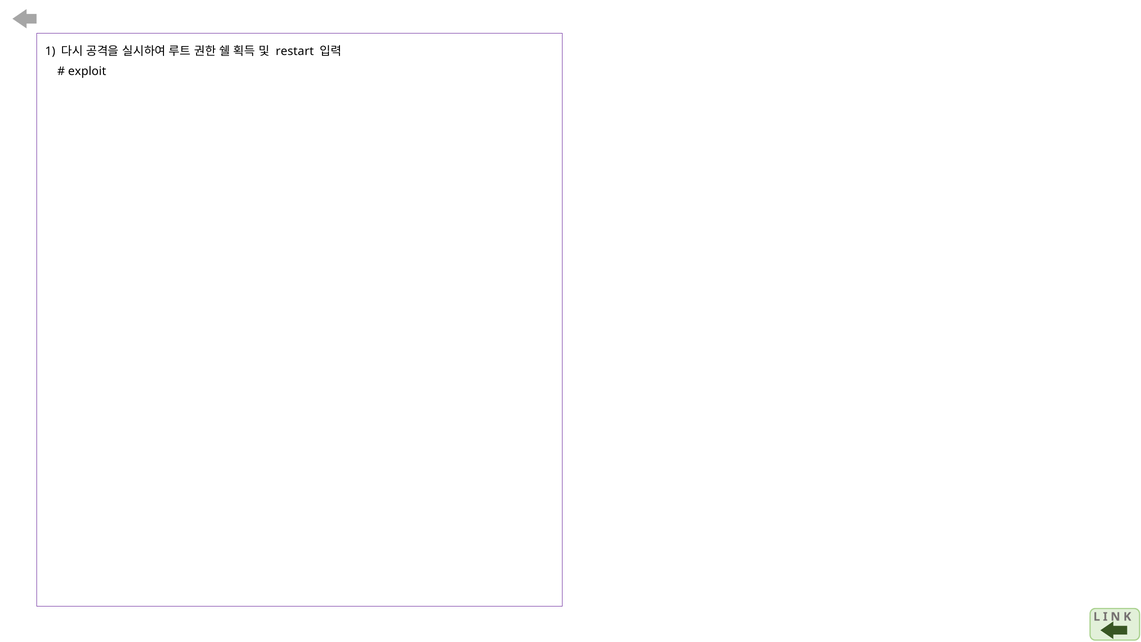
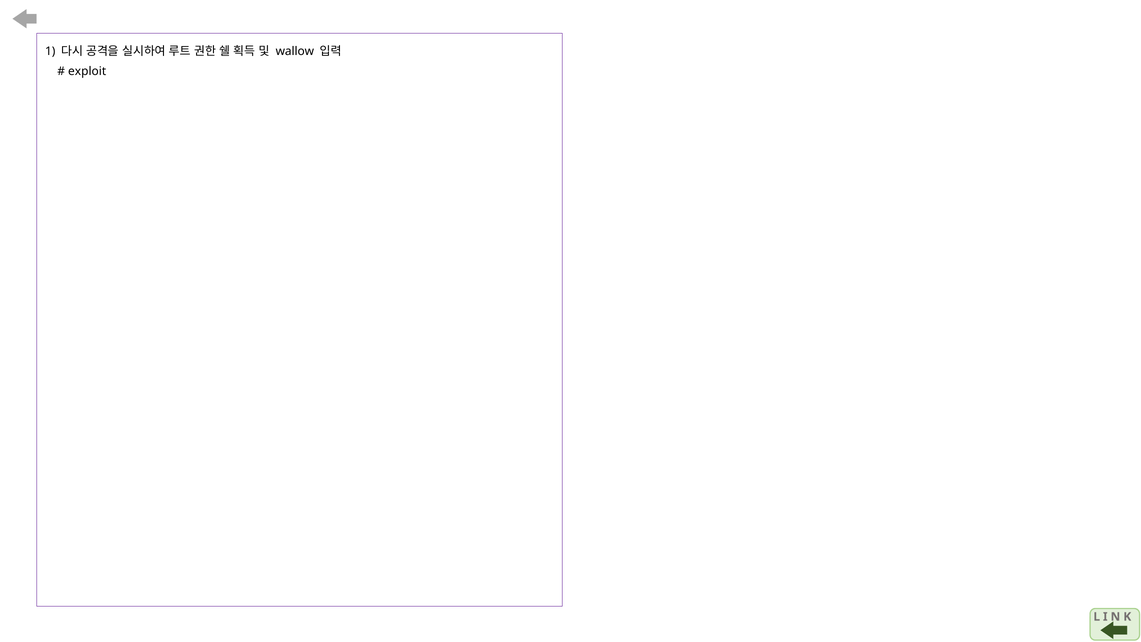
restart: restart -> wallow
